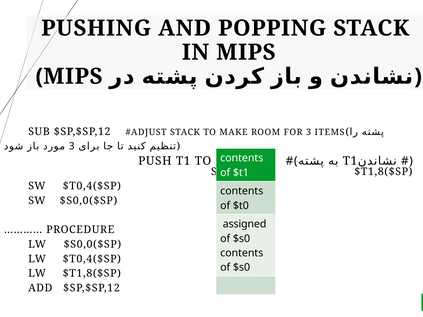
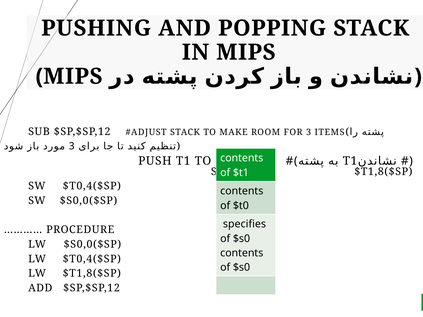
assigned: assigned -> specifies
